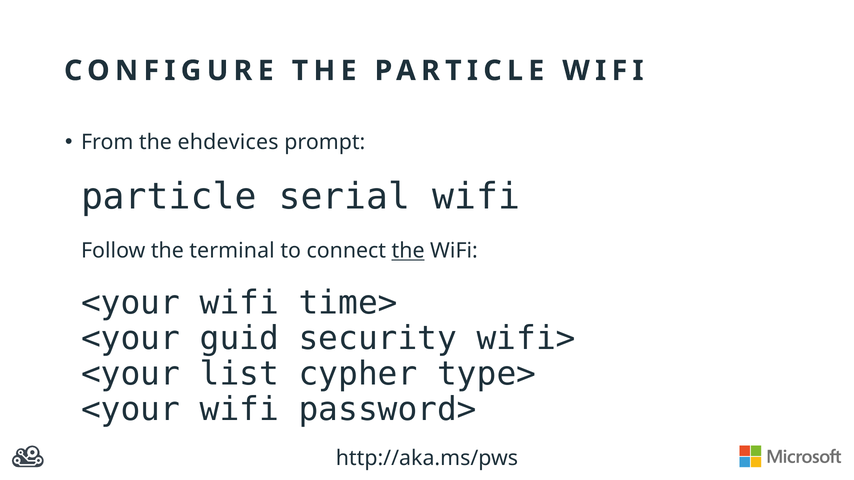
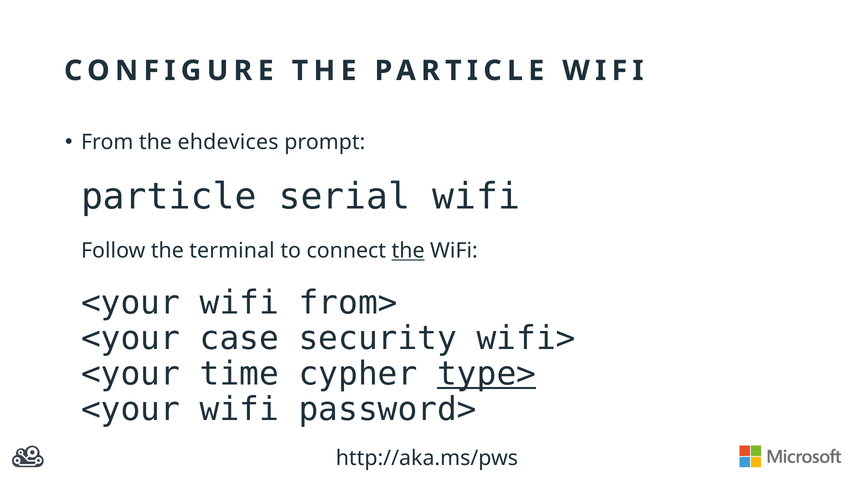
time>: time> -> from>
guid: guid -> case
list: list -> time
type> underline: none -> present
